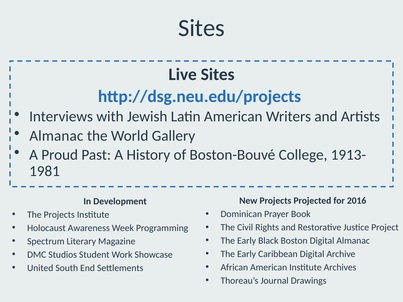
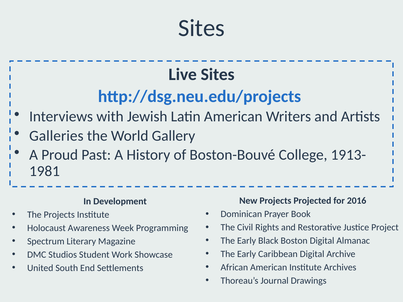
Almanac at (56, 136): Almanac -> Galleries
